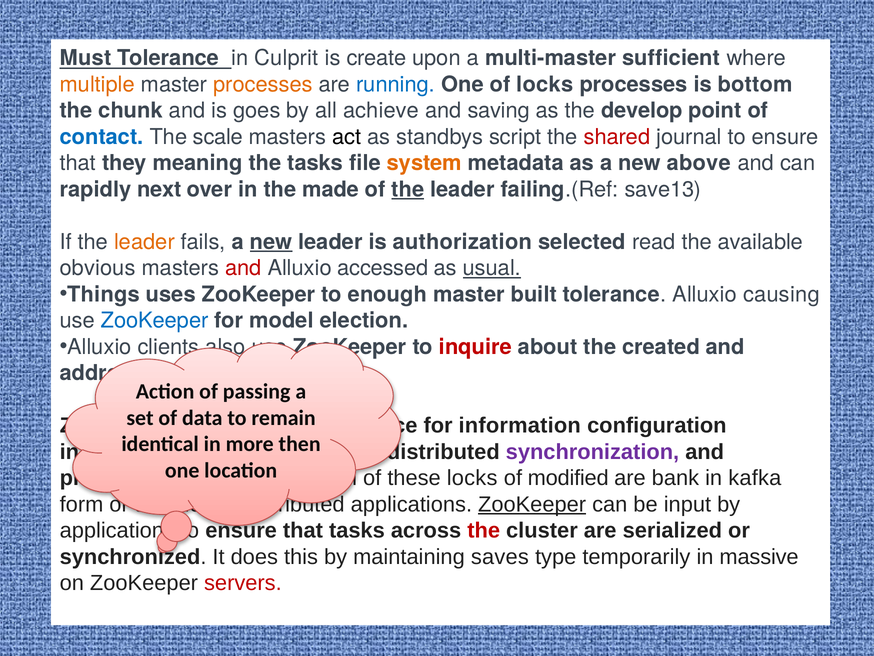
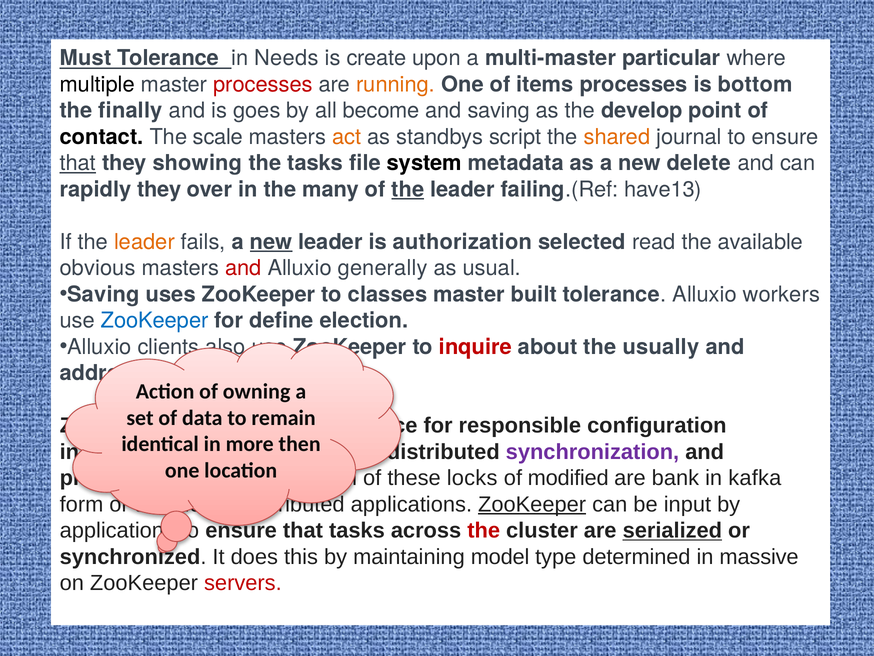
Culprit: Culprit -> Needs
sufficient: sufficient -> particular
multiple colour: orange -> black
processes at (263, 84) colour: orange -> red
running colour: blue -> orange
of locks: locks -> items
chunk: chunk -> finally
achieve: achieve -> become
contact colour: blue -> black
act colour: black -> orange
shared colour: red -> orange
that at (78, 163) underline: none -> present
meaning: meaning -> showing
system colour: orange -> black
above: above -> delete
rapidly next: next -> they
made: made -> many
save13: save13 -> have13
accessed: accessed -> generally
usual underline: present -> none
Things at (104, 294): Things -> Saving
enough: enough -> classes
causing: causing -> workers
model: model -> define
created: created -> usually
passing: passing -> owning
for information: information -> responsible
serialized underline: none -> present
saves: saves -> model
temporarily: temporarily -> determined
